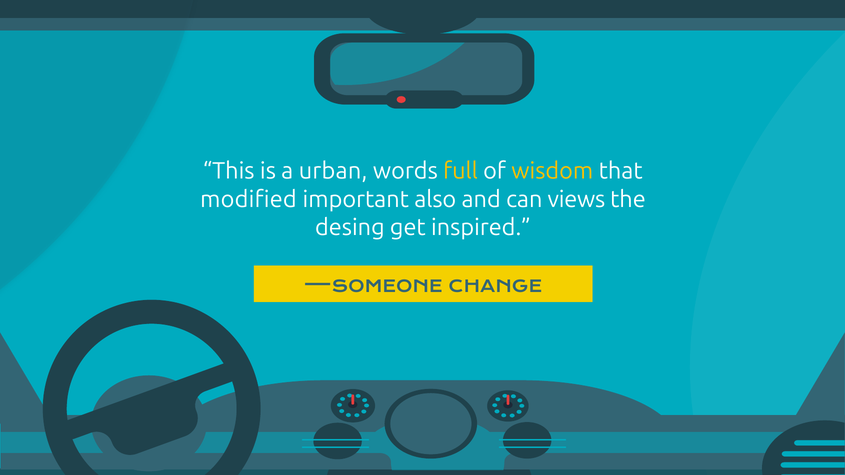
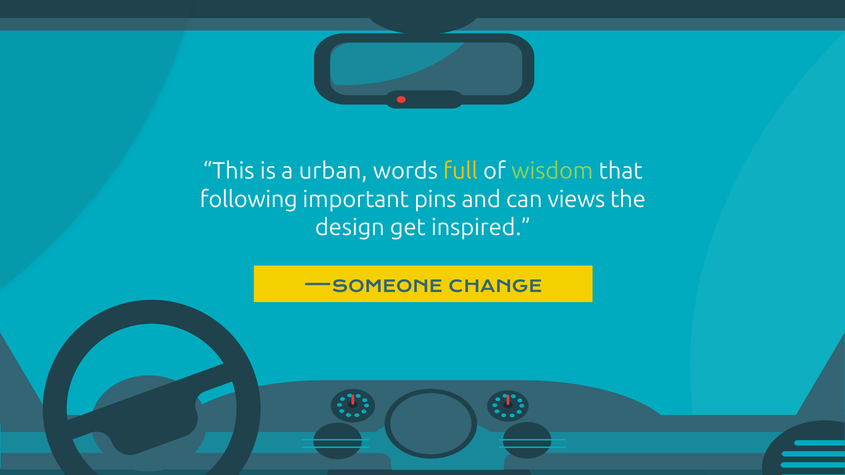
wisdom colour: yellow -> light green
modified: modified -> following
also: also -> pins
desing: desing -> design
